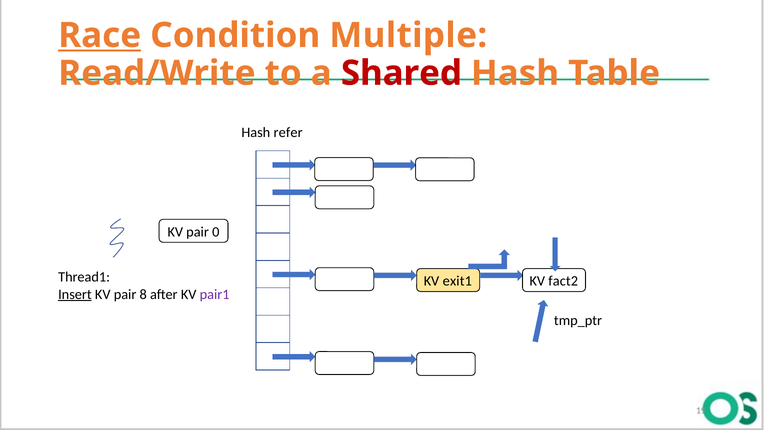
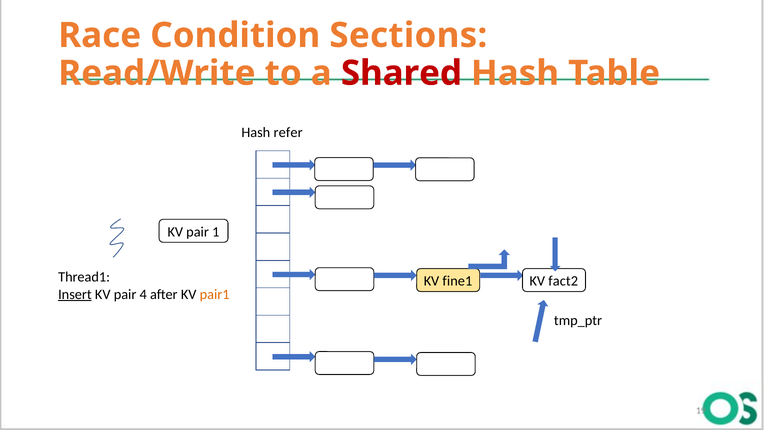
Race underline: present -> none
Multiple: Multiple -> Sections
0: 0 -> 1
exit1: exit1 -> fine1
8: 8 -> 4
pair1 colour: purple -> orange
